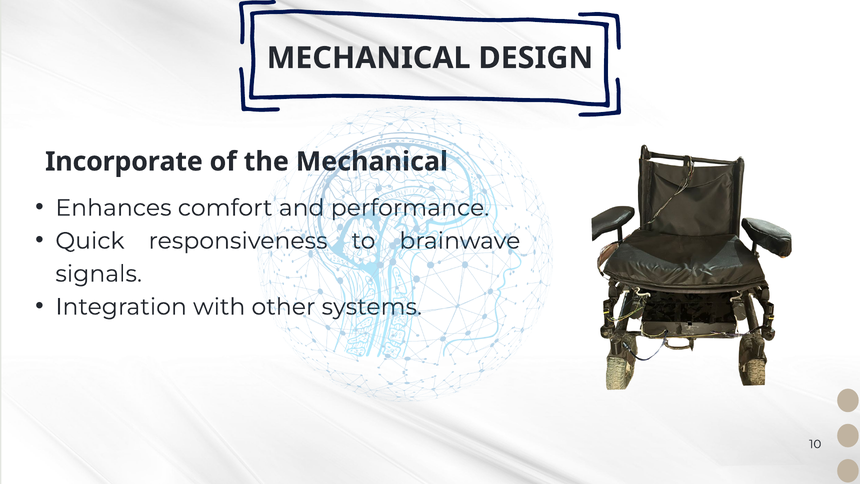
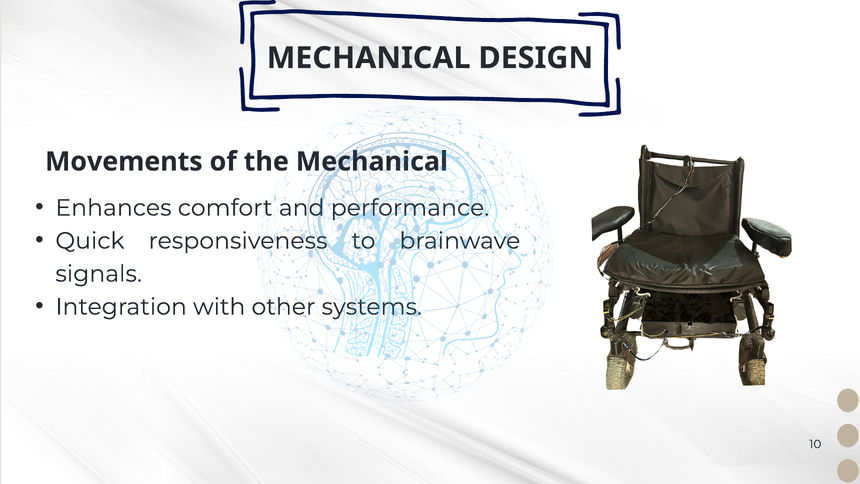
Incorporate: Incorporate -> Movements
